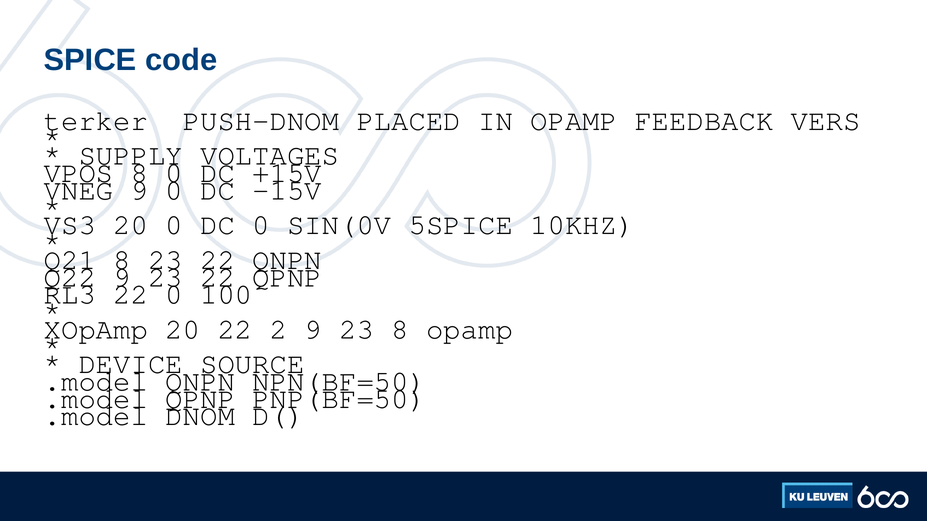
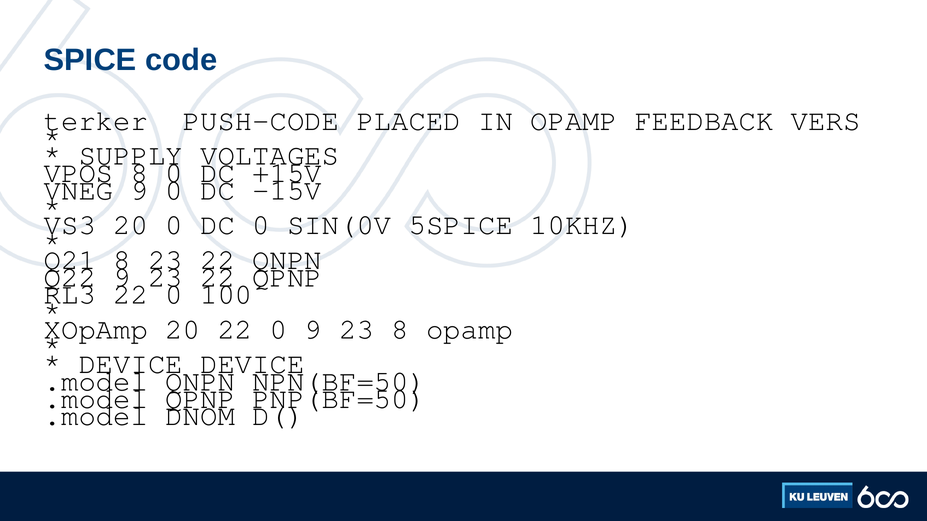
PUSH-DNOM: PUSH-DNOM -> PUSH-CODE
20 22 2: 2 -> 0
DEVICE SOURCE: SOURCE -> DEVICE
